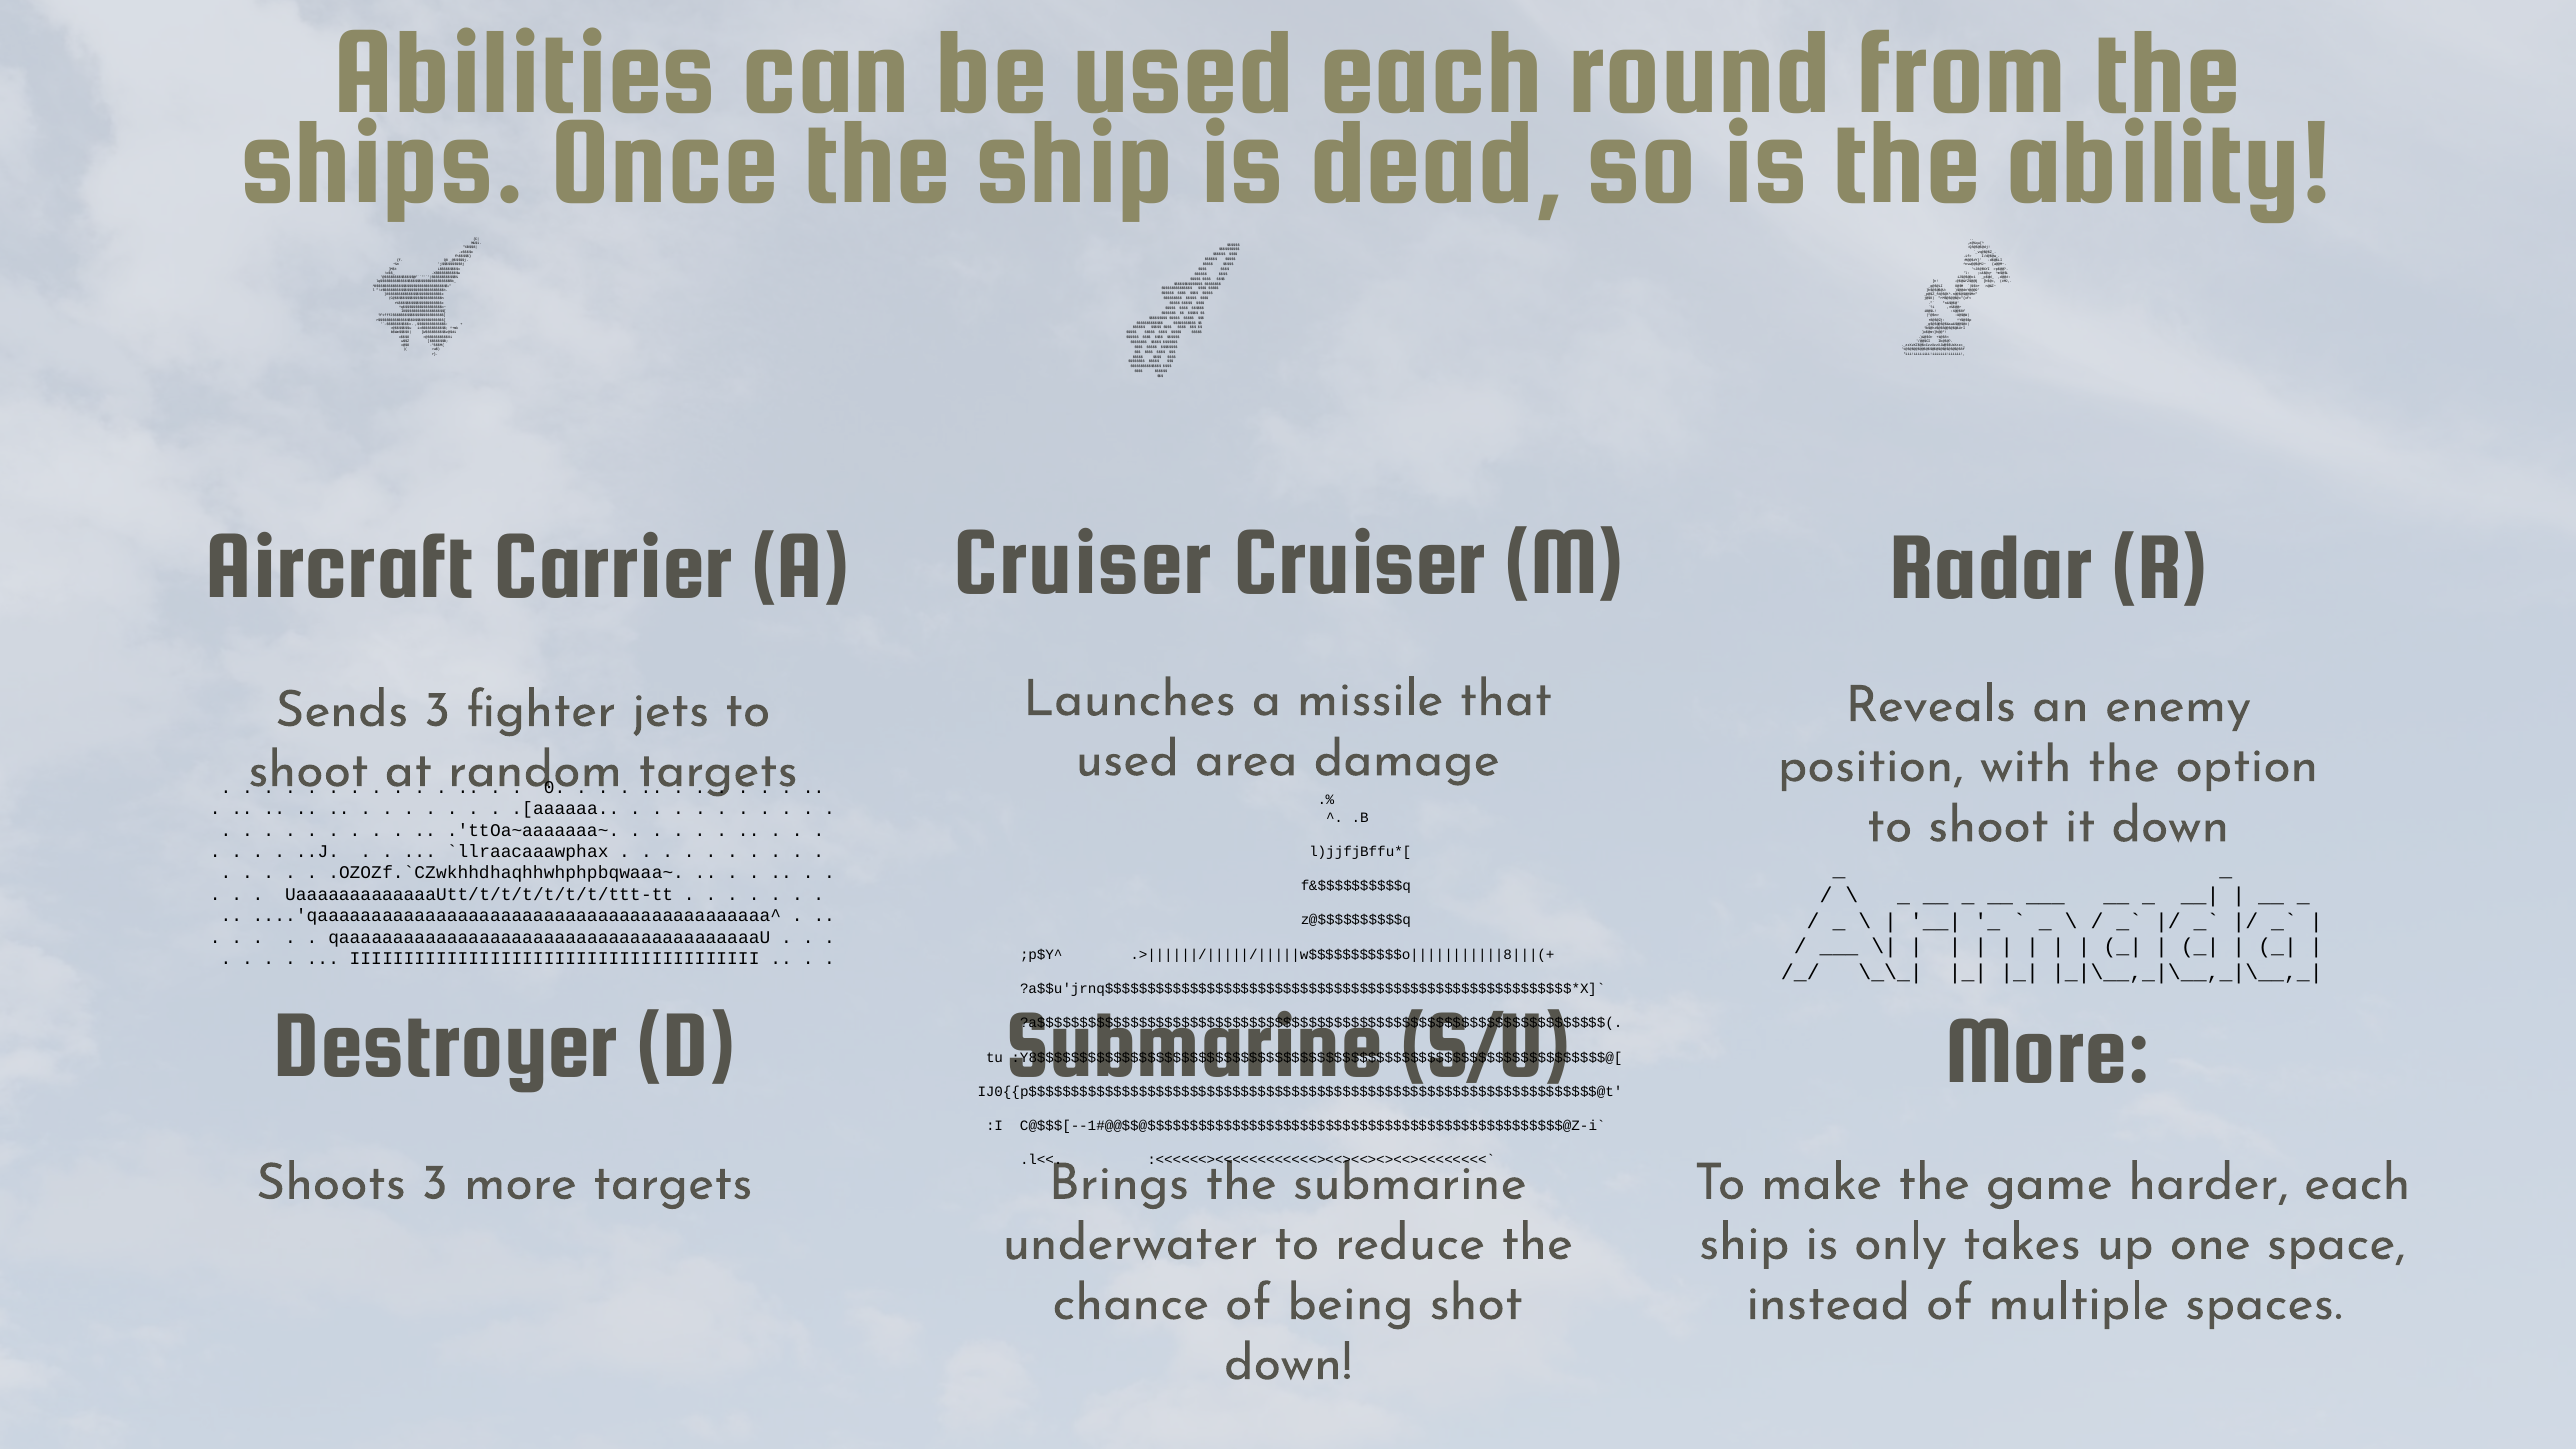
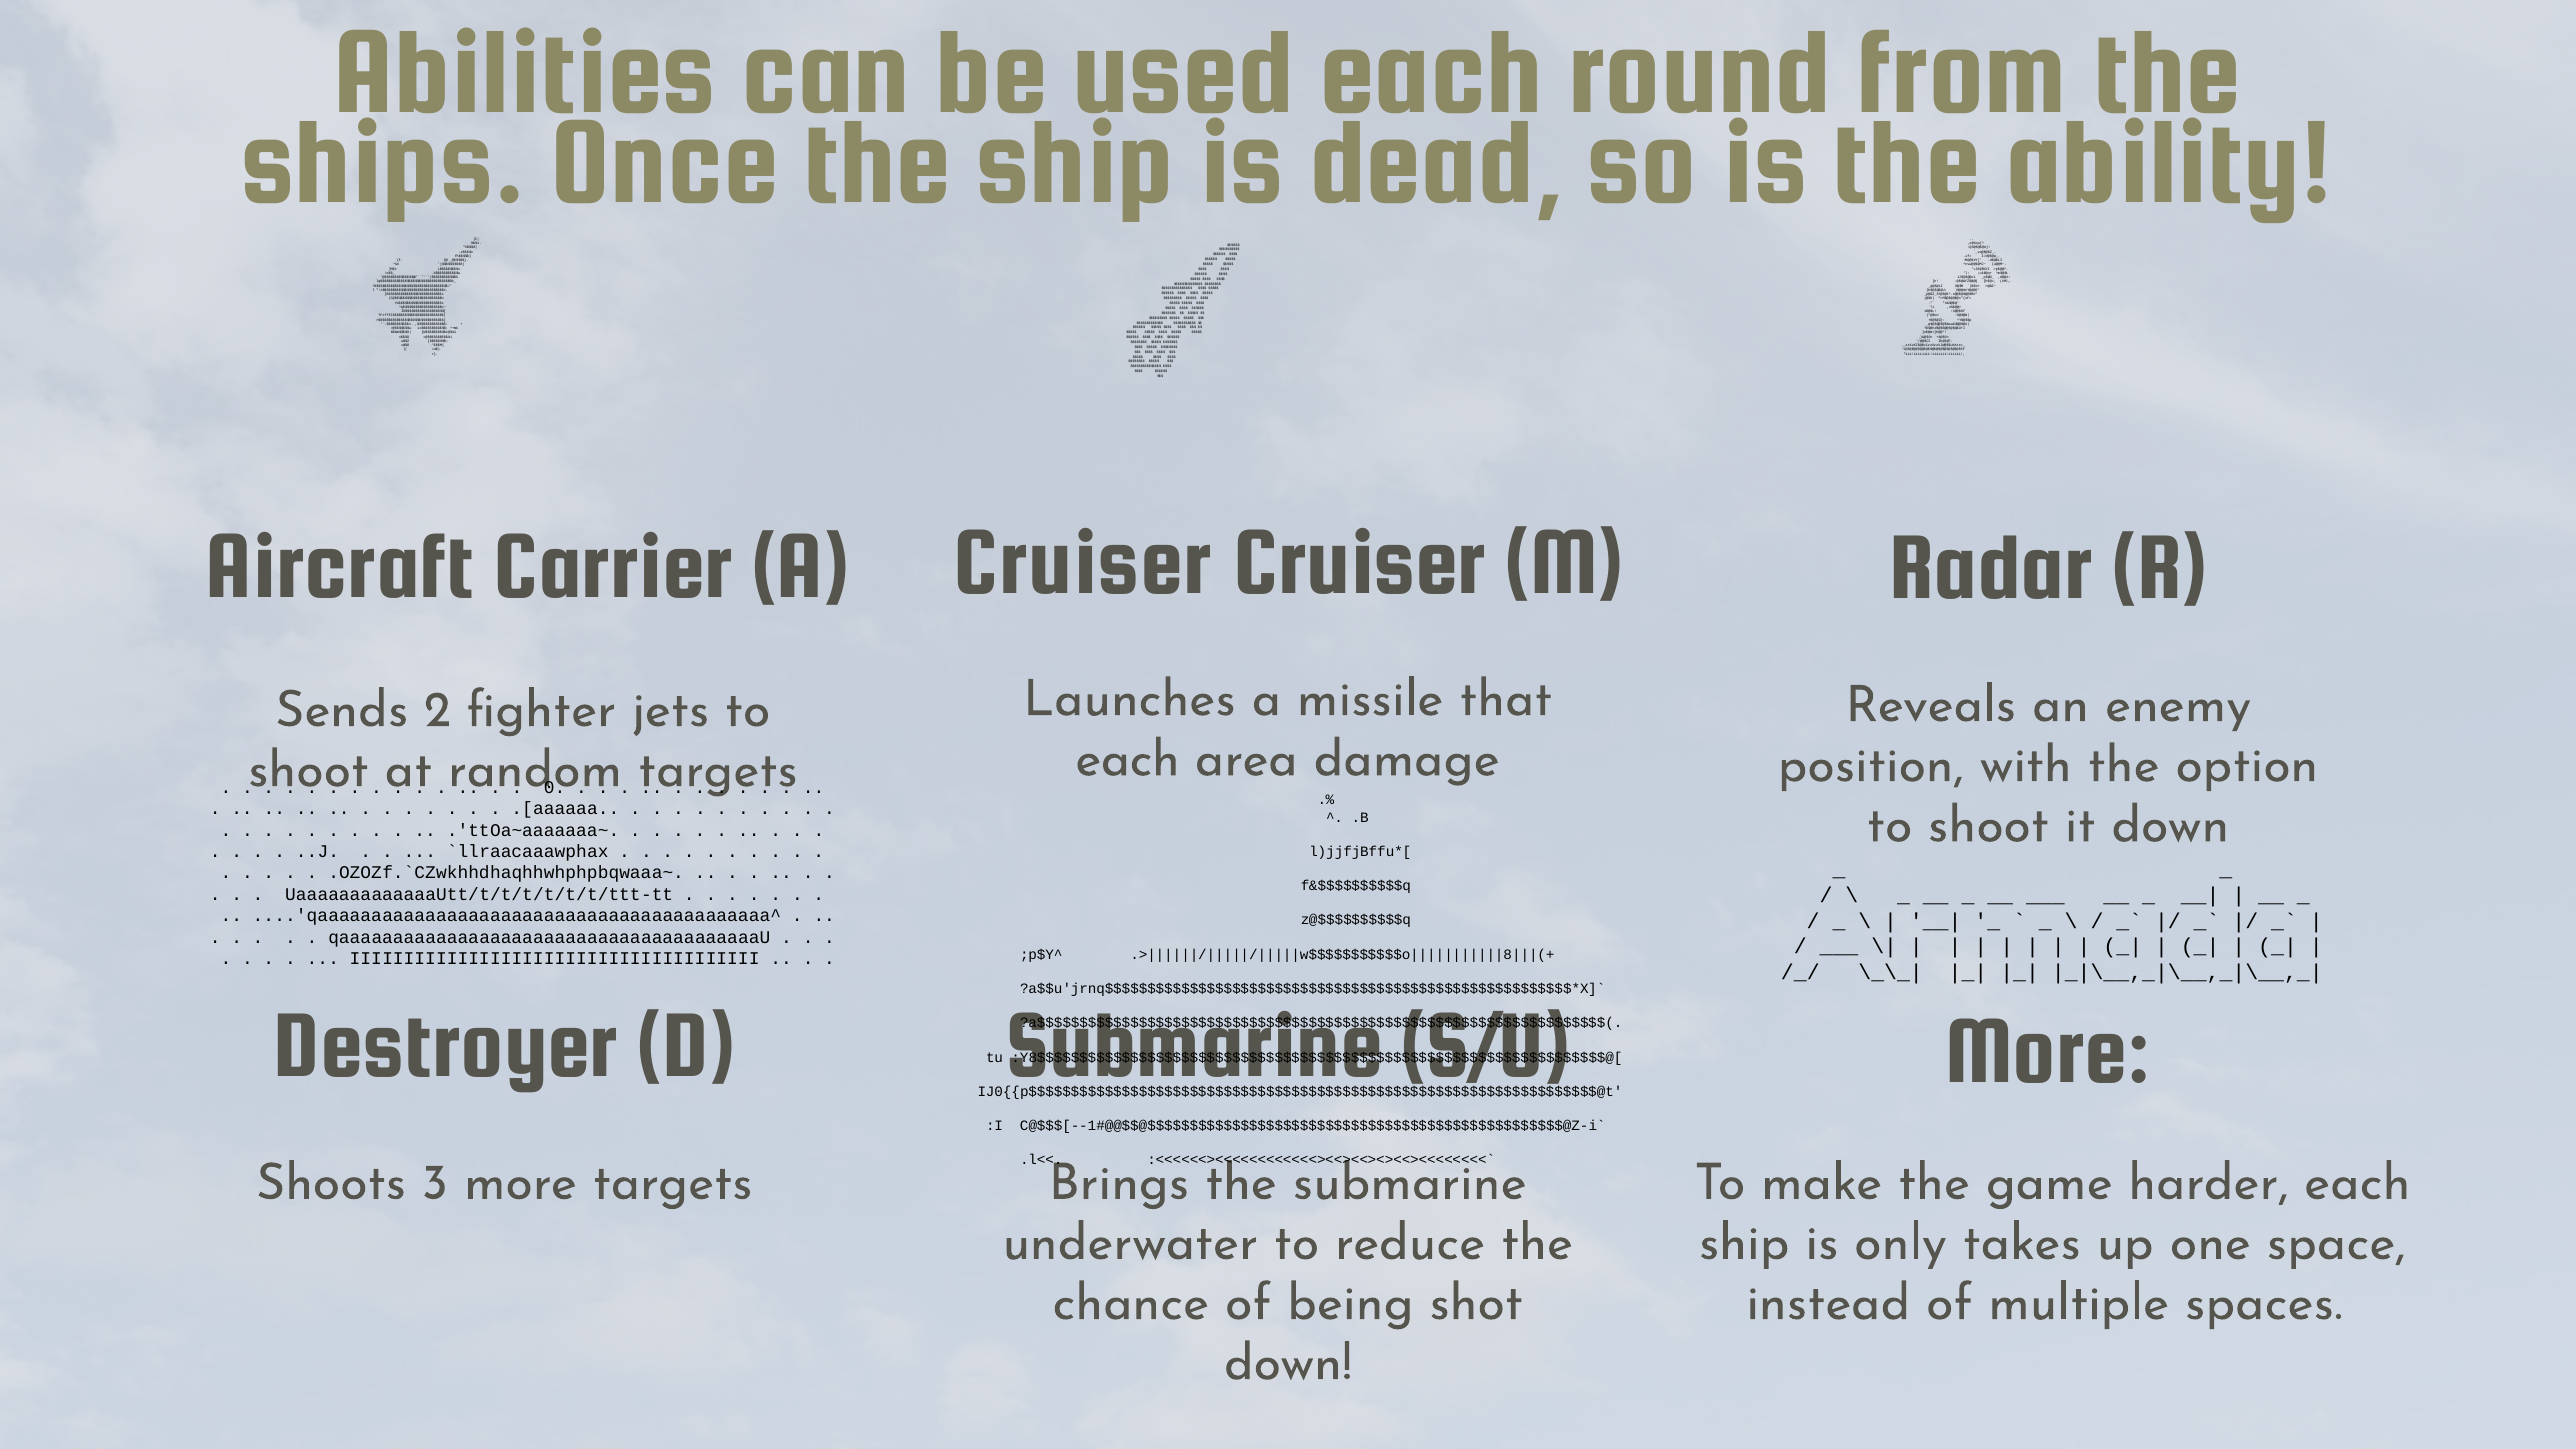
Sends 3: 3 -> 2
used at (1127, 759): used -> each
